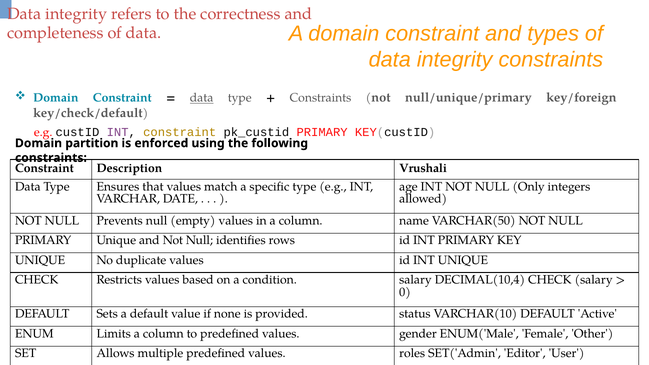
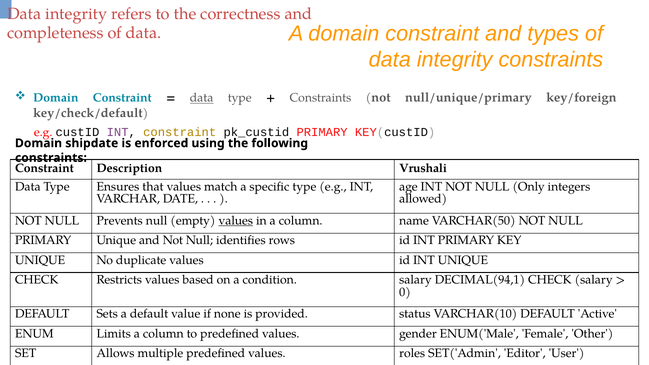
partition: partition -> shipdate
values at (236, 221) underline: none -> present
DECIMAL(10,4: DECIMAL(10,4 -> DECIMAL(94,1
